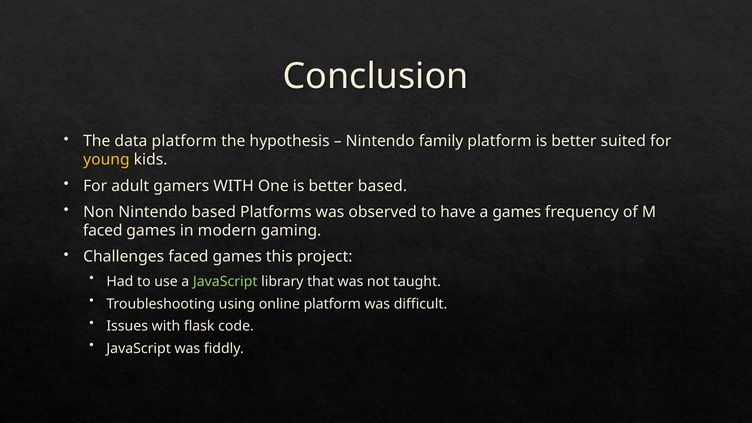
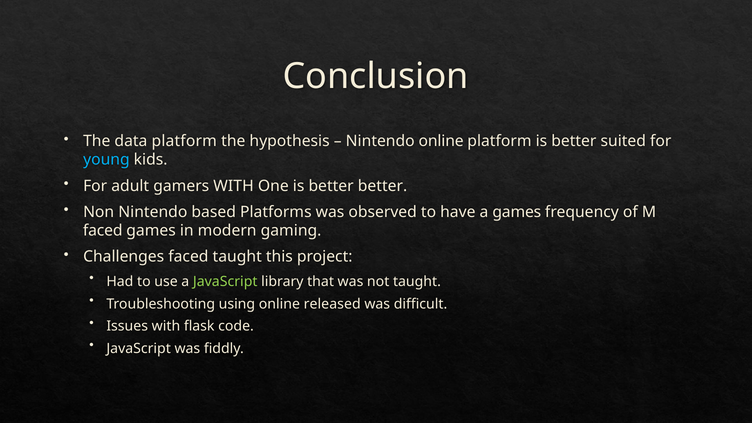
Nintendo family: family -> online
young colour: yellow -> light blue
better based: based -> better
Challenges faced games: games -> taught
online platform: platform -> released
